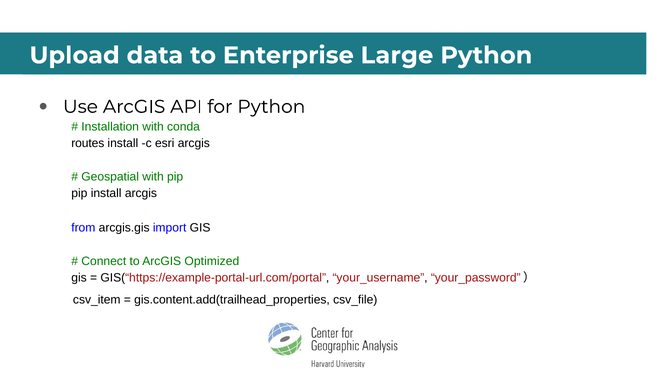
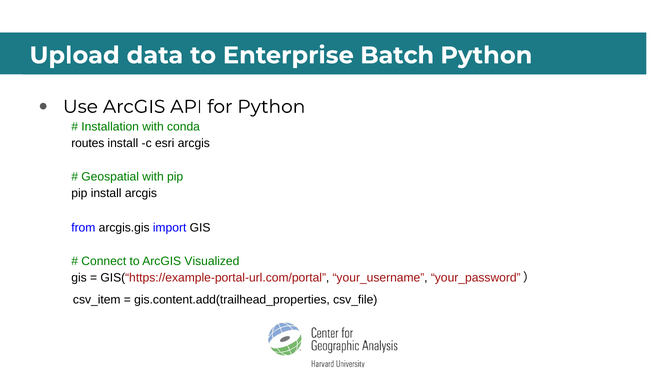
Large: Large -> Batch
Optimized: Optimized -> Visualized
